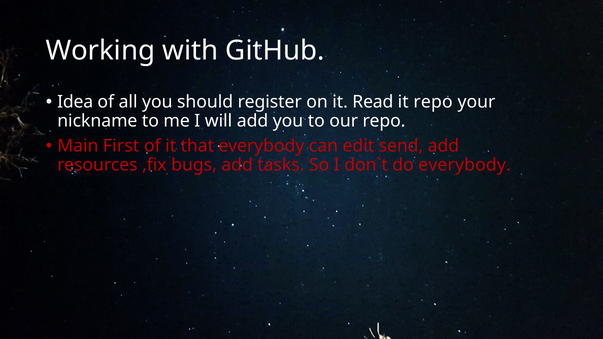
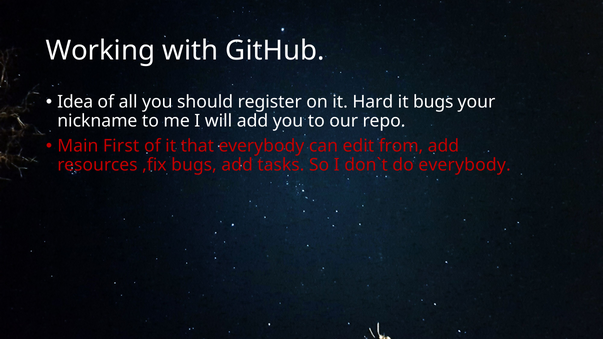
Read: Read -> Hard
it repo: repo -> bugs
send: send -> from
